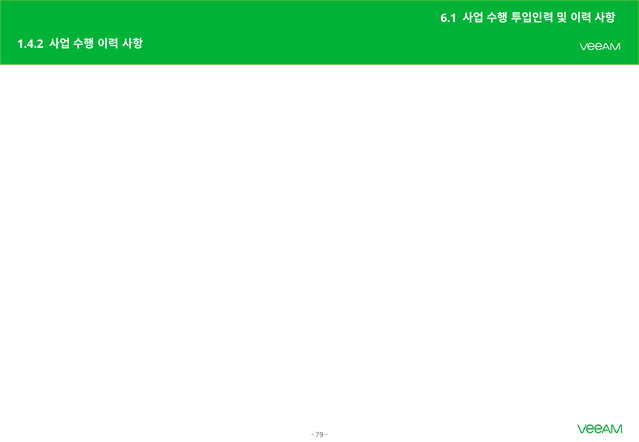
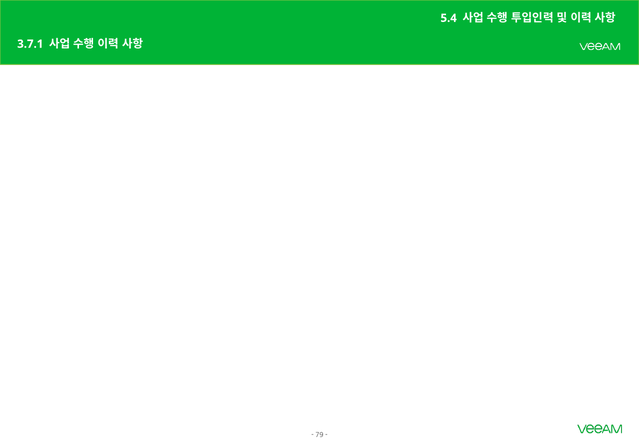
6.1: 6.1 -> 5.4
1.4.2: 1.4.2 -> 3.7.1
